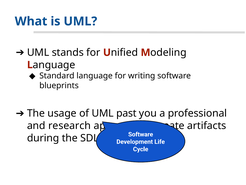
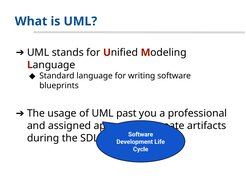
research: research -> assigned
